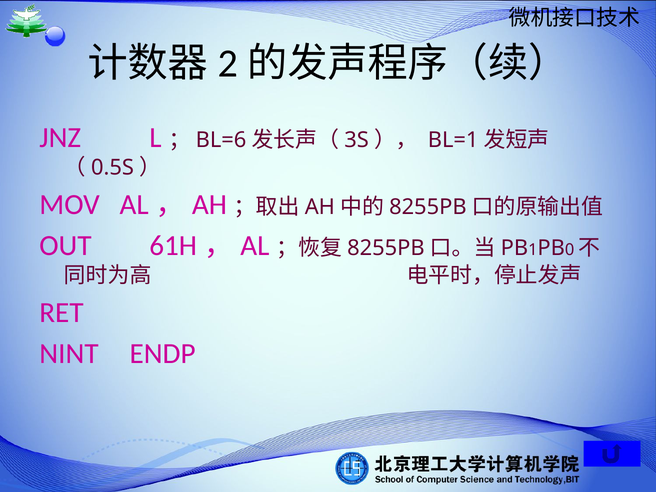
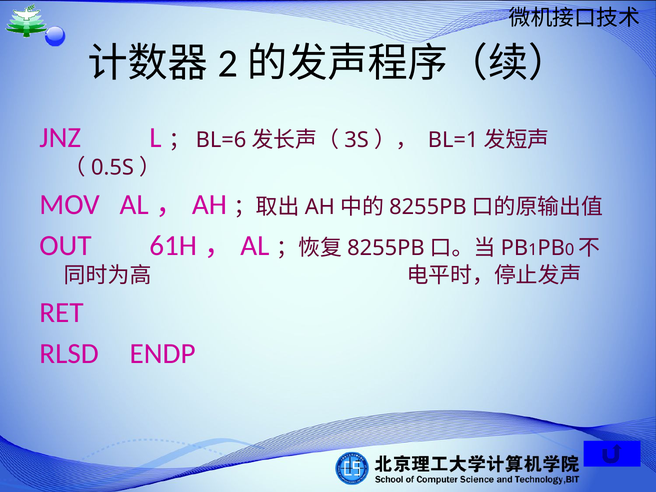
NINT: NINT -> RLSD
